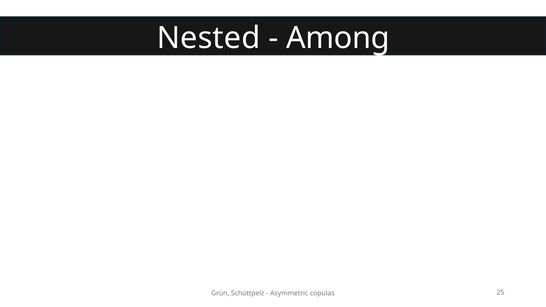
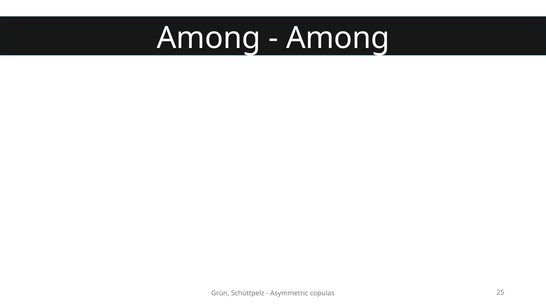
Nested at (209, 38): Nested -> Among
